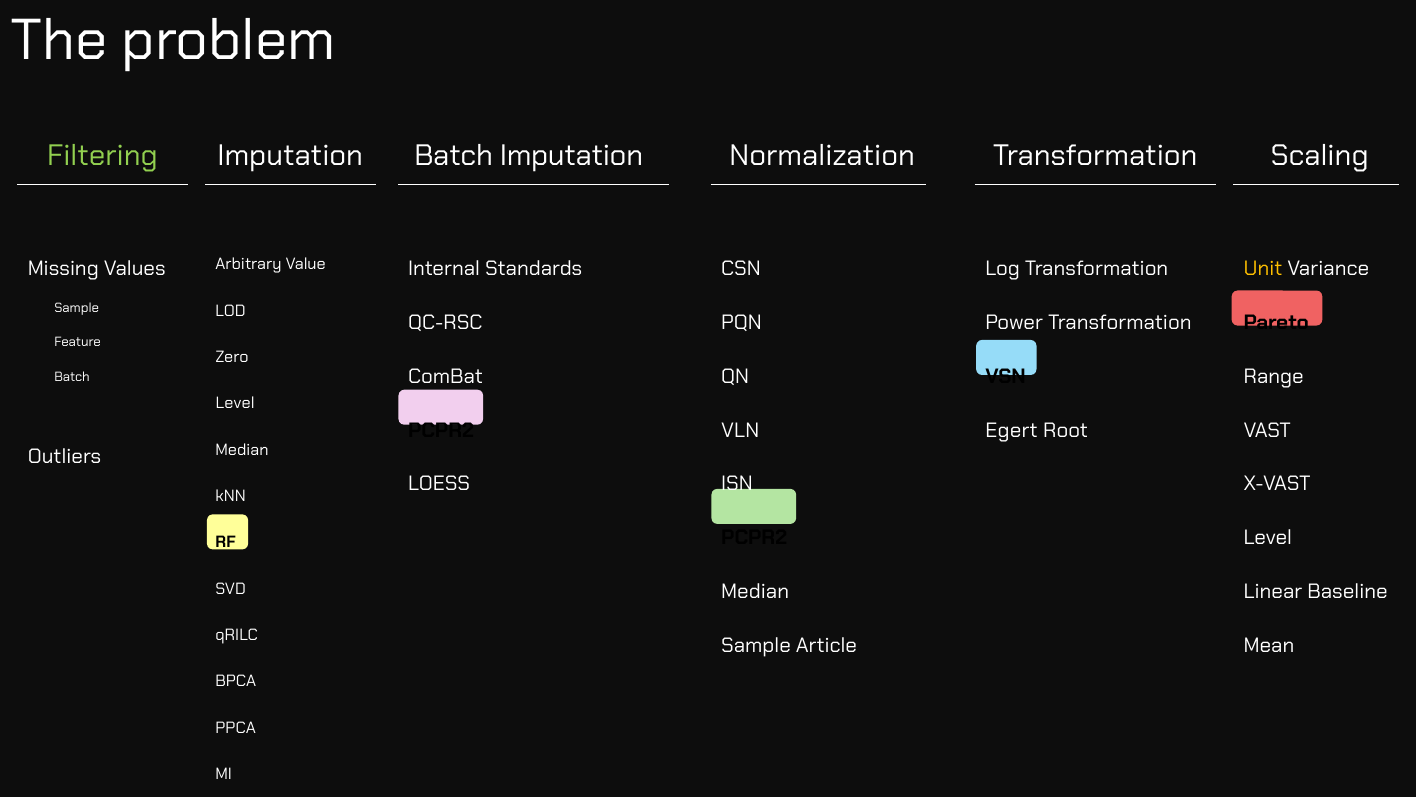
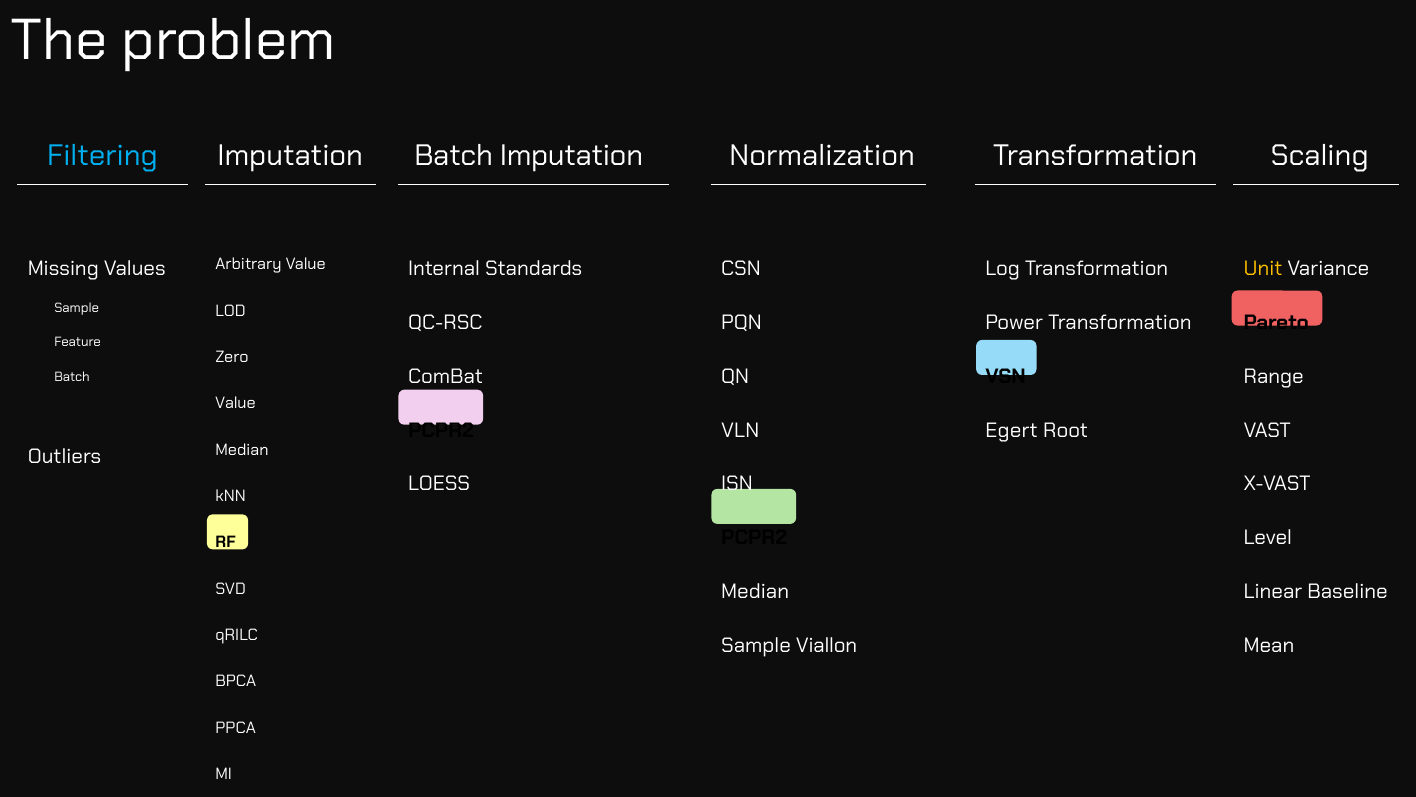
Filtering colour: light green -> light blue
Level at (235, 403): Level -> Value
Article: Article -> Viallon
